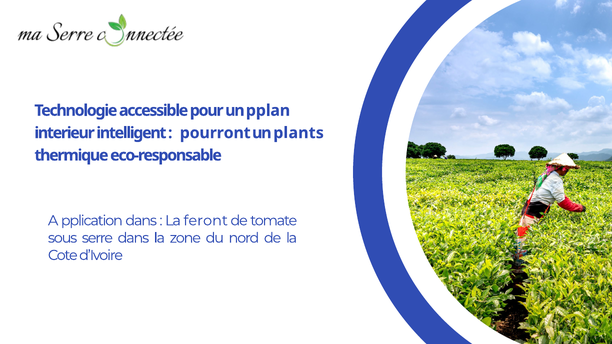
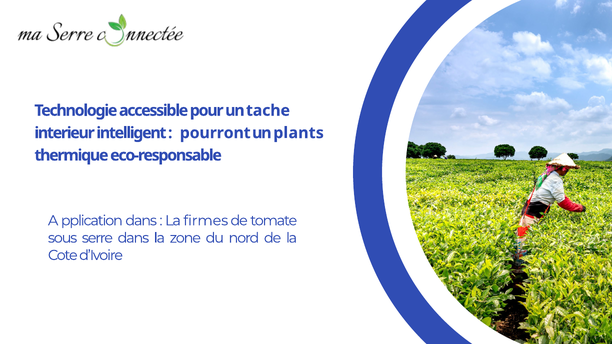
pplan: pplan -> tache
feront: feront -> firmes
